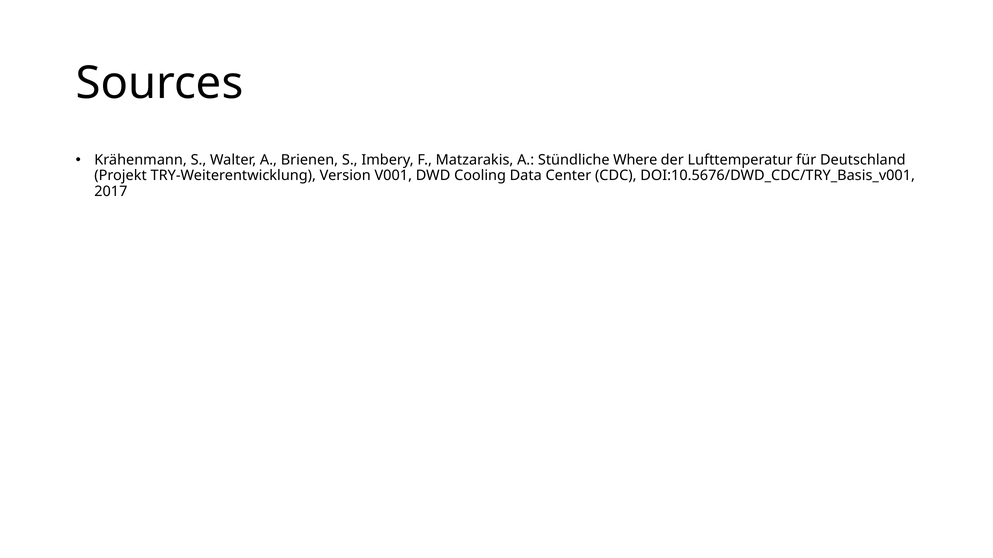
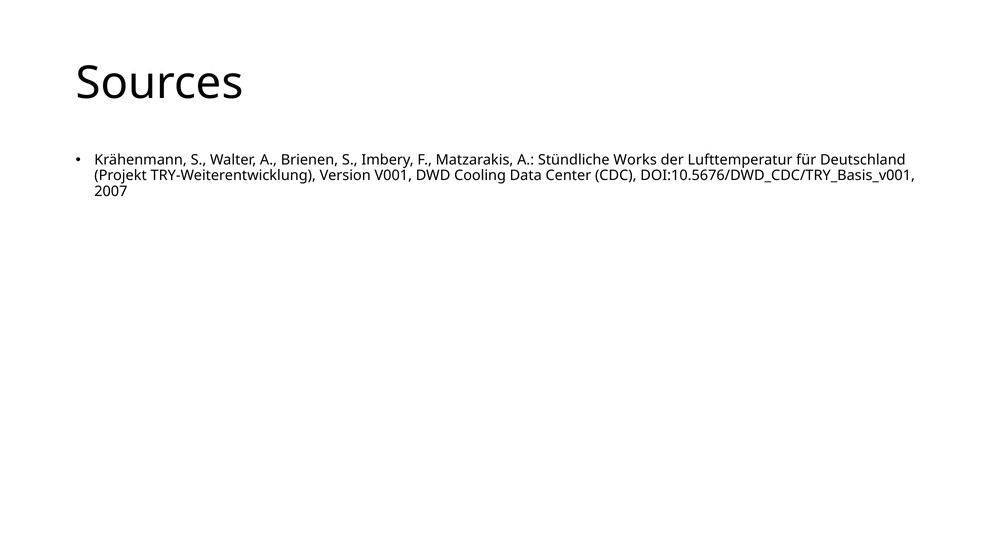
Where: Where -> Works
2017: 2017 -> 2007
